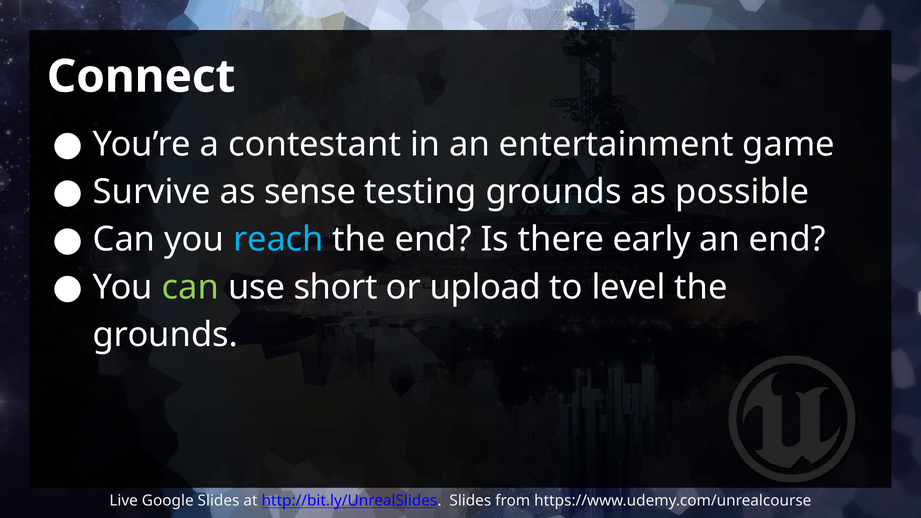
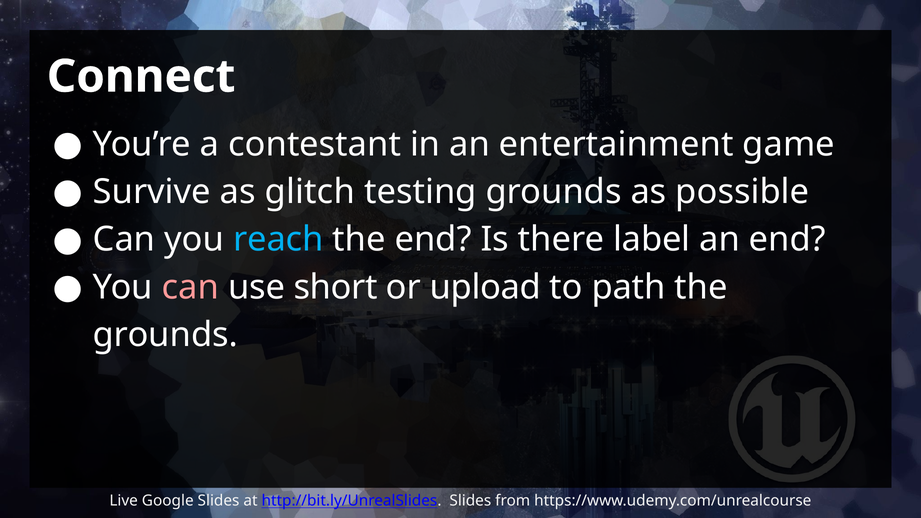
sense: sense -> glitch
early: early -> label
can at (190, 287) colour: light green -> pink
level: level -> path
